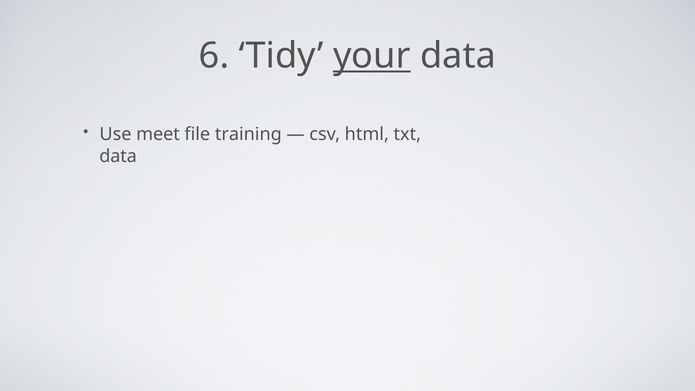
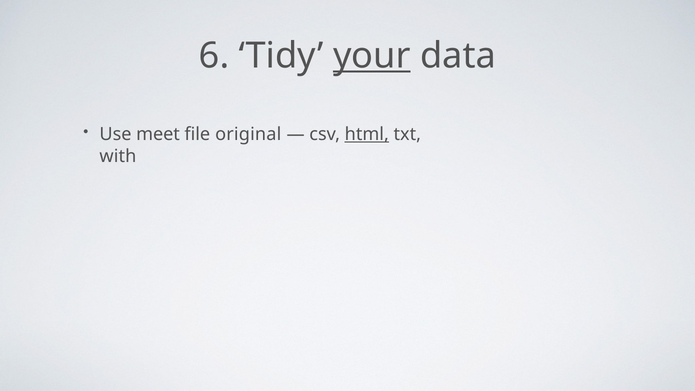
training: training -> original
html underline: none -> present
data at (118, 156): data -> with
